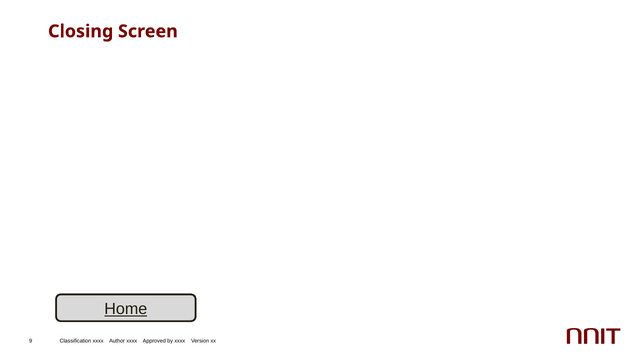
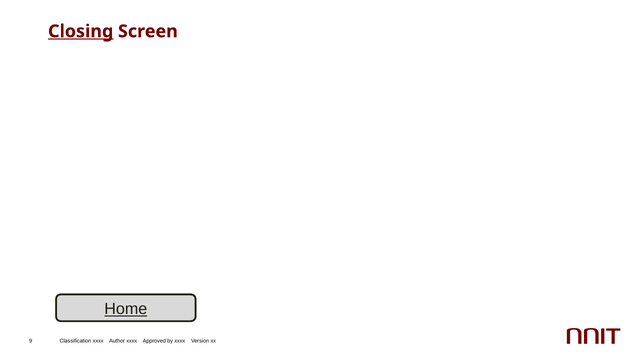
Closing underline: none -> present
